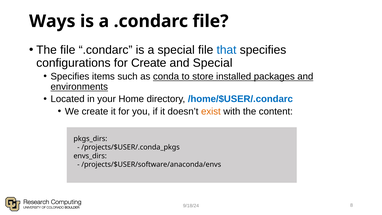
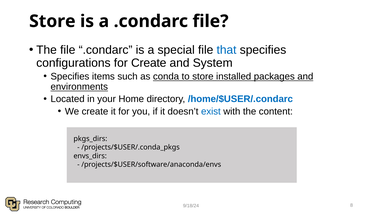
Ways at (52, 21): Ways -> Store
and Special: Special -> System
exist colour: orange -> blue
